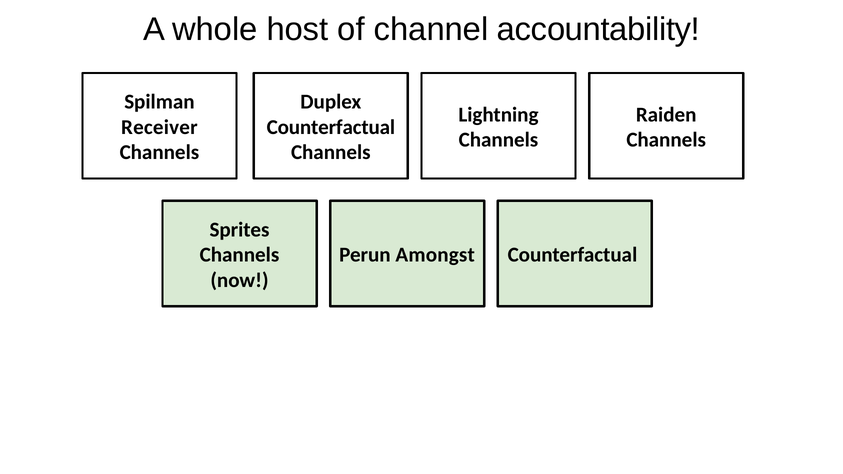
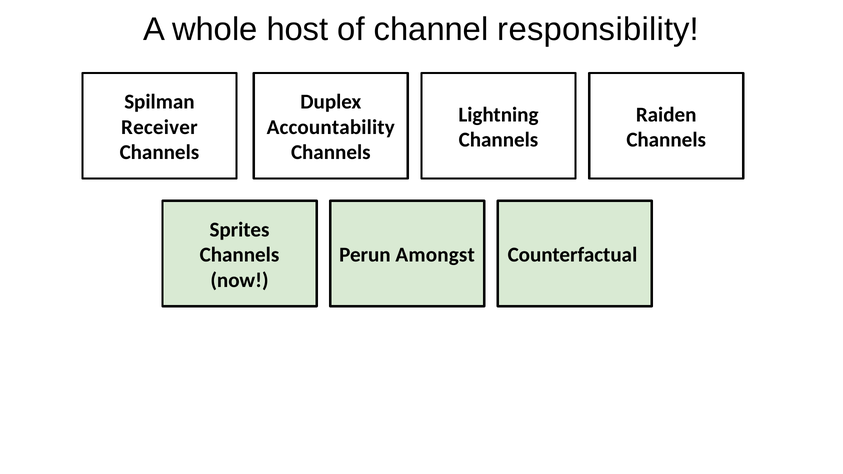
accountability: accountability -> responsibility
Counterfactual at (331, 127): Counterfactual -> Accountability
